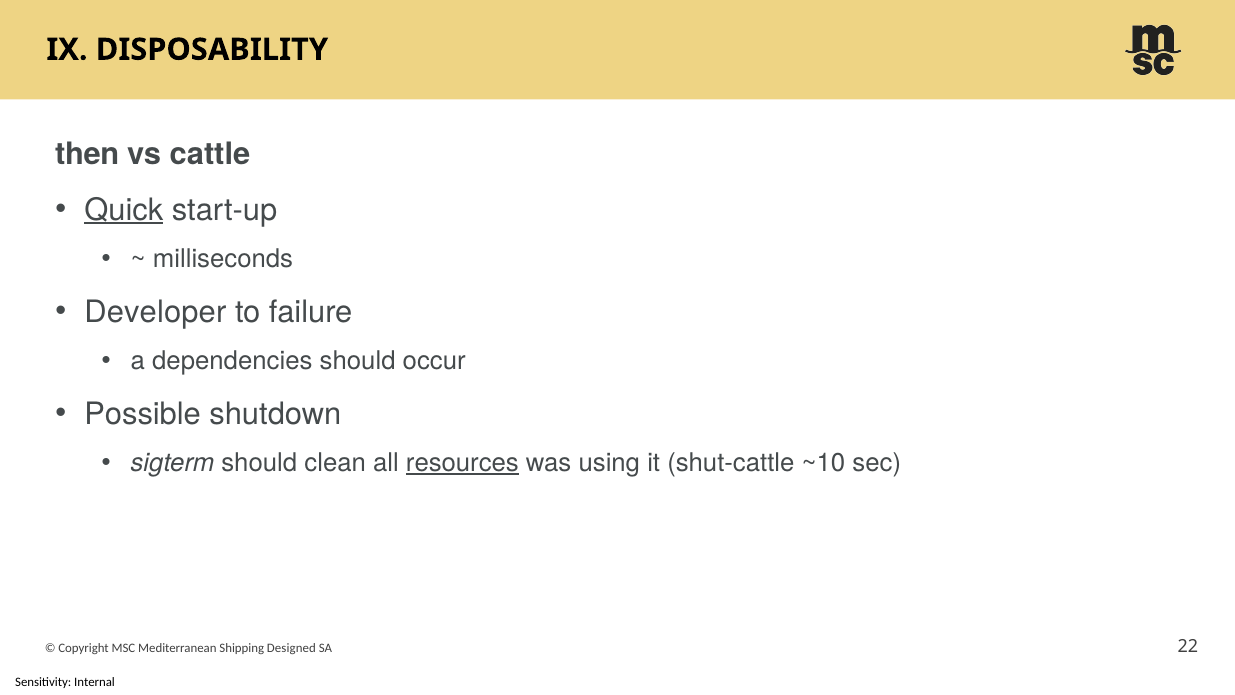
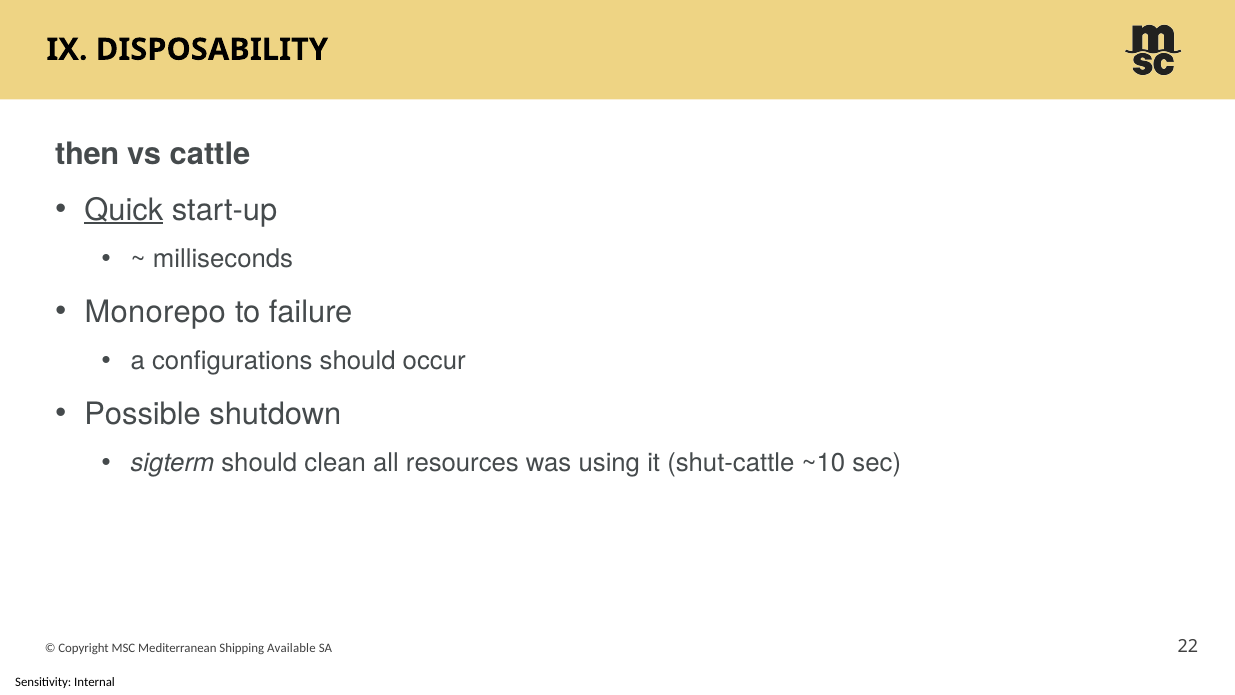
Developer: Developer -> Monorepo
dependencies: dependencies -> configurations
resources underline: present -> none
Designed: Designed -> Available
